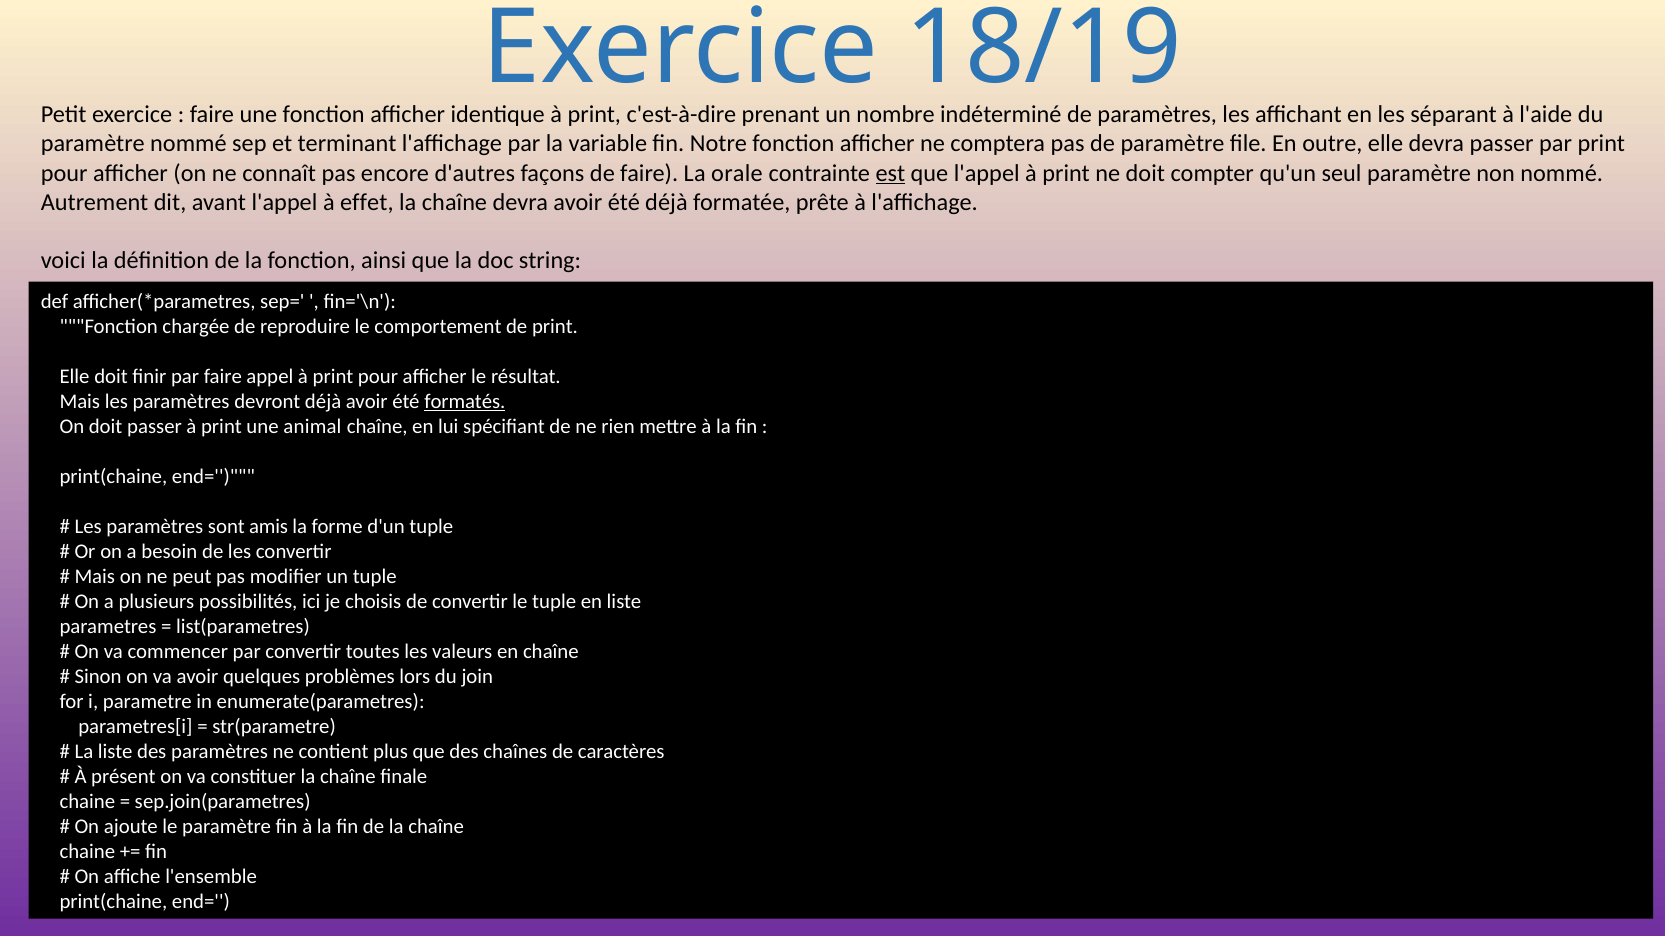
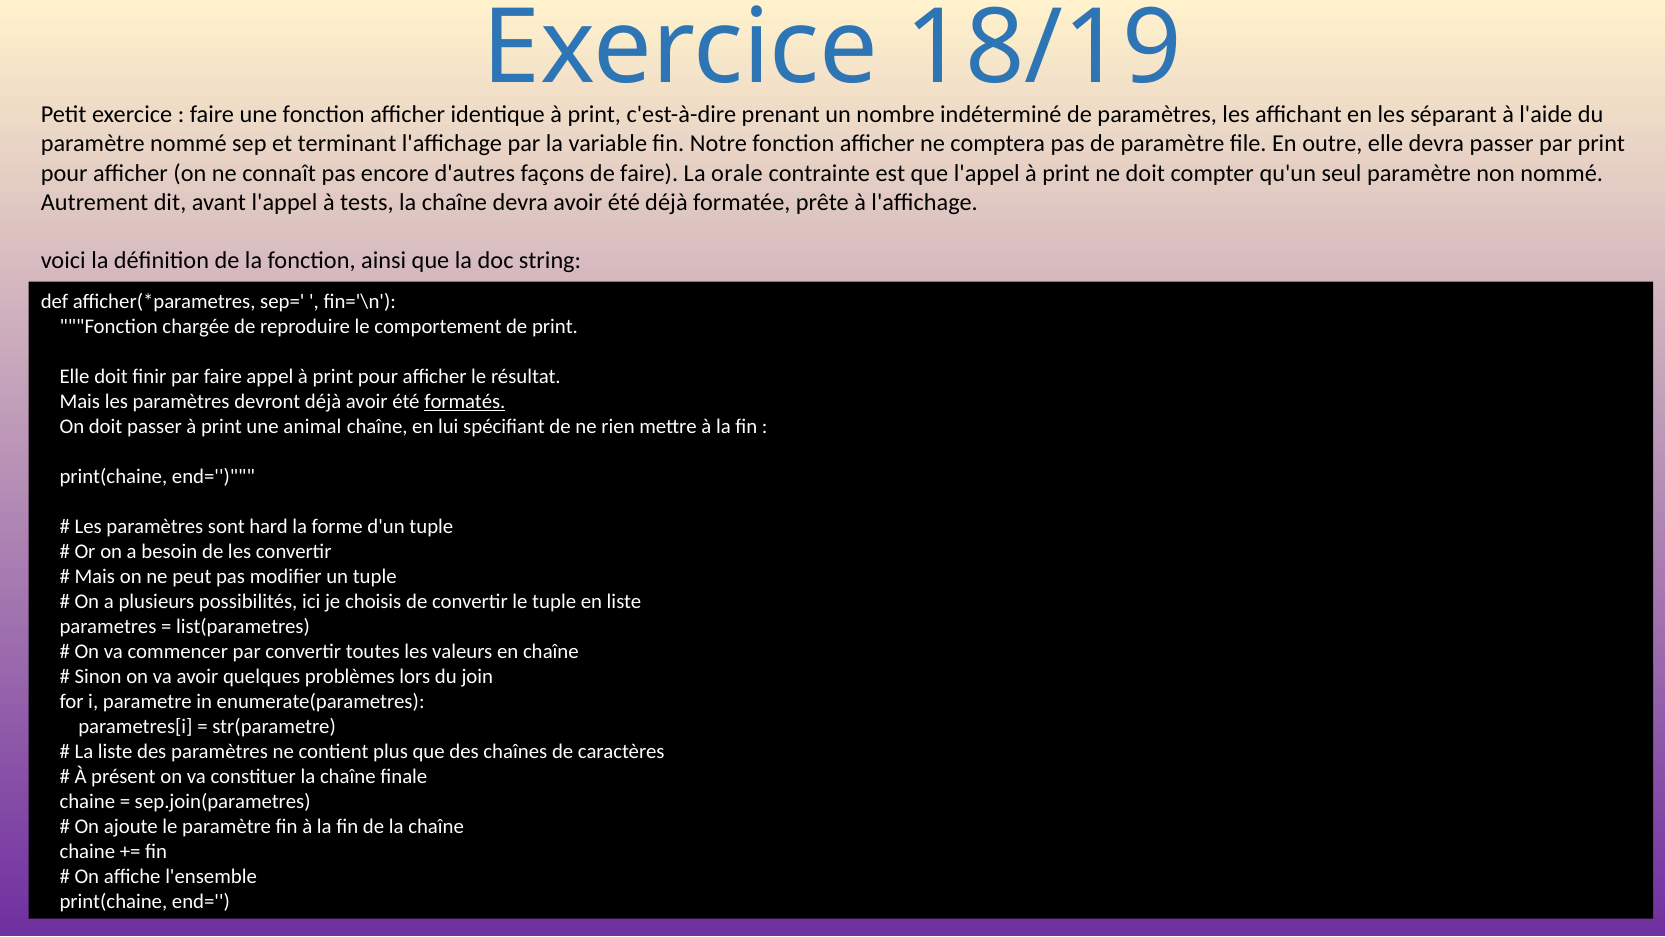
est underline: present -> none
effet: effet -> tests
amis: amis -> hard
